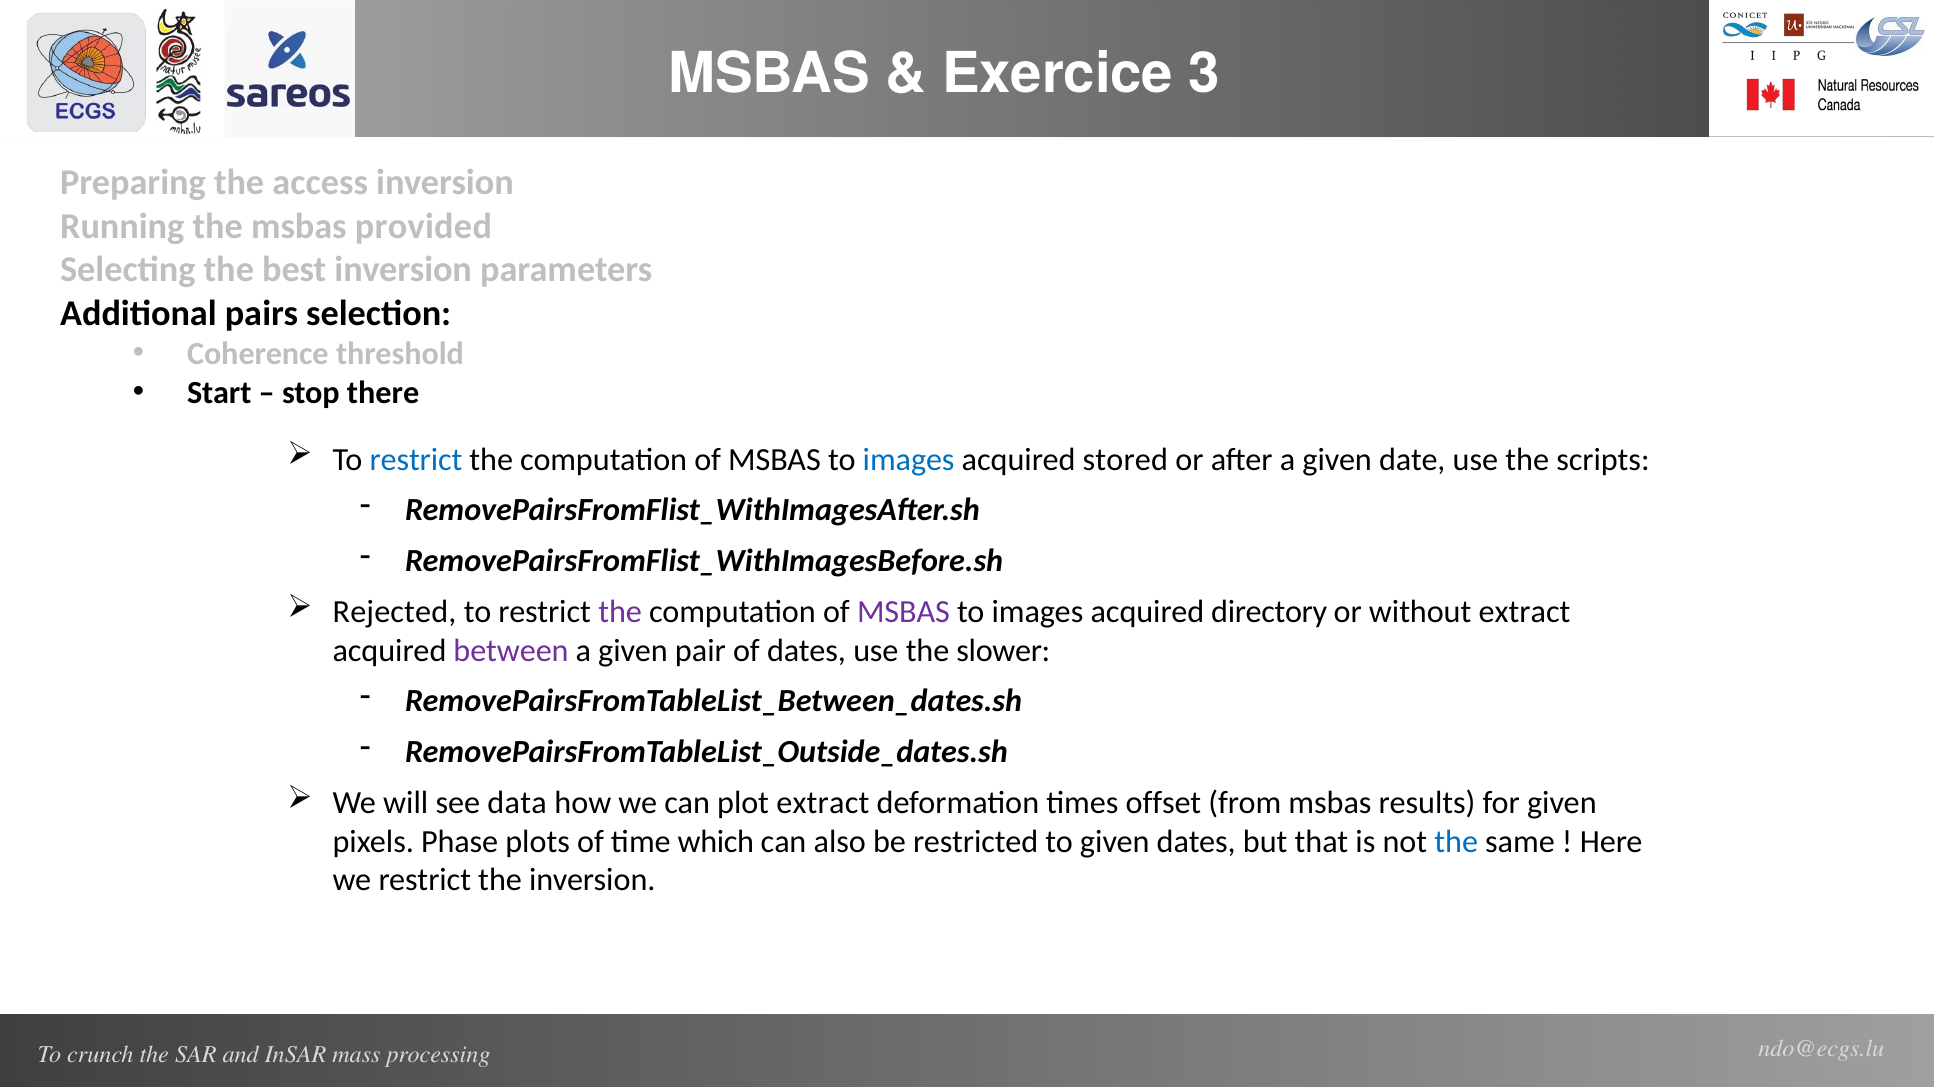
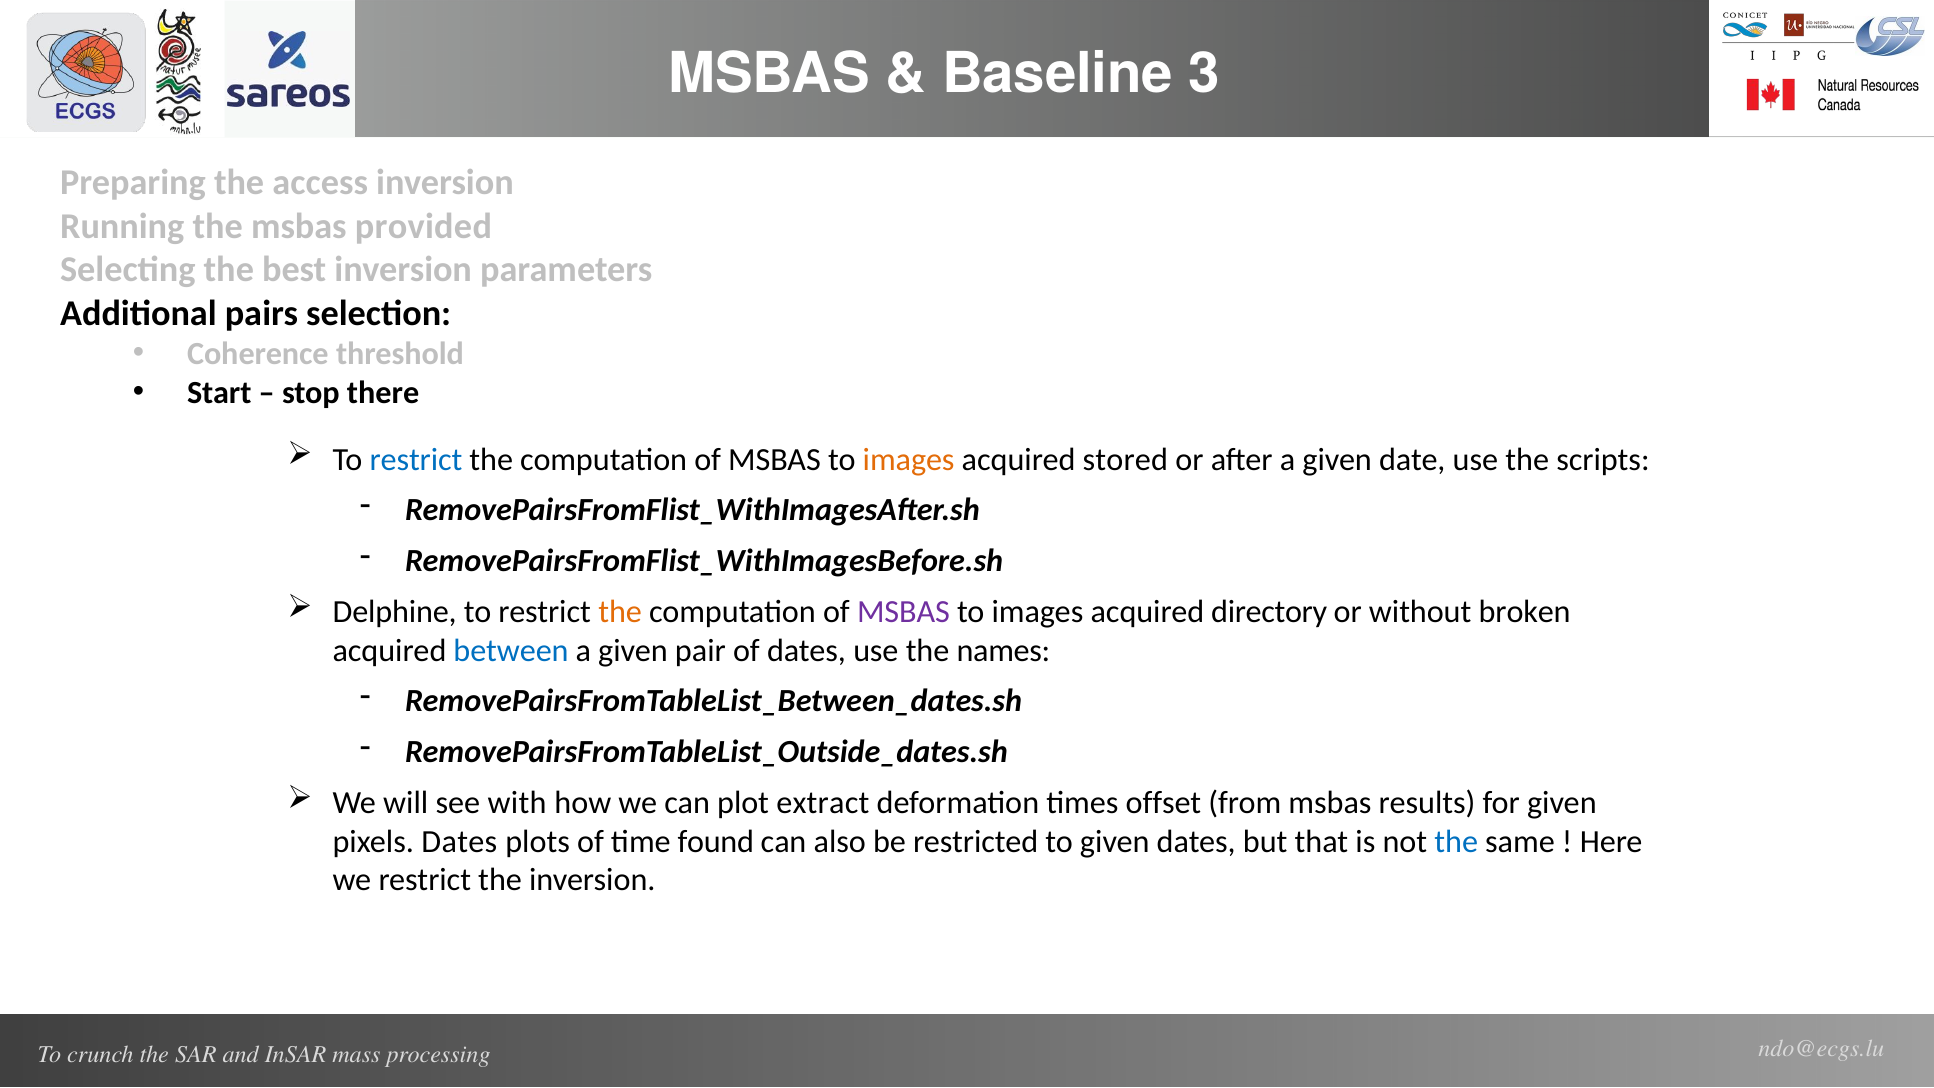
Exercice: Exercice -> Baseline
images at (909, 459) colour: blue -> orange
Rejected: Rejected -> Delphine
the at (620, 612) colour: purple -> orange
without extract: extract -> broken
between colour: purple -> blue
slower: slower -> names
data: data -> with
pixels Phase: Phase -> Dates
which: which -> found
